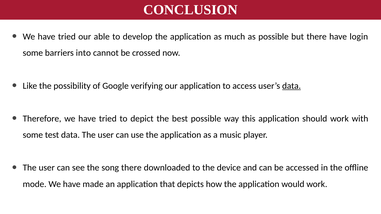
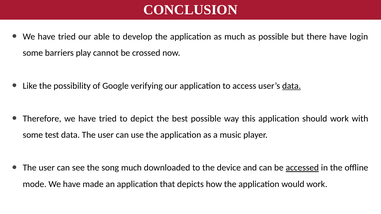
into: into -> play
song there: there -> much
accessed underline: none -> present
